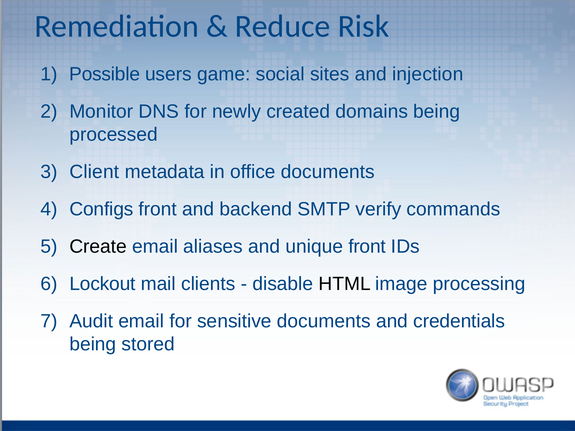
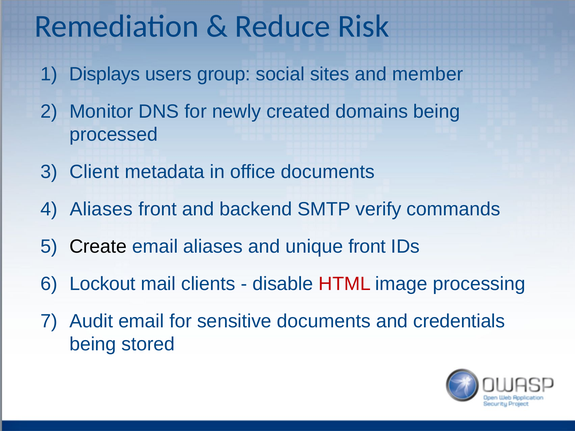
Possible: Possible -> Displays
game: game -> group
injection: injection -> member
Configs at (101, 209): Configs -> Aliases
HTML colour: black -> red
